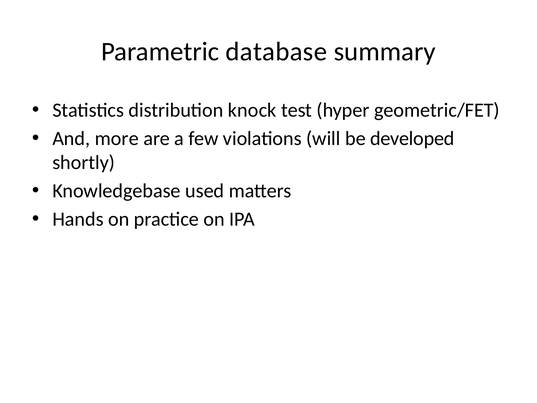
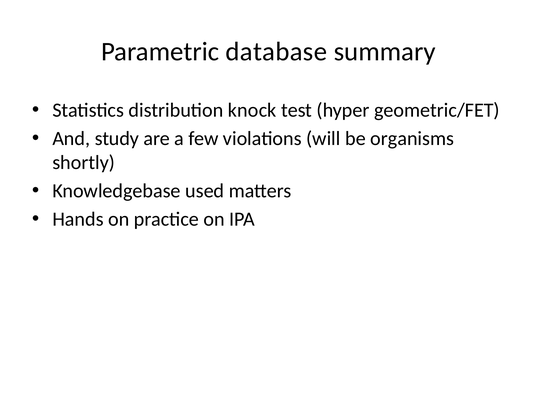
more: more -> study
developed: developed -> organisms
